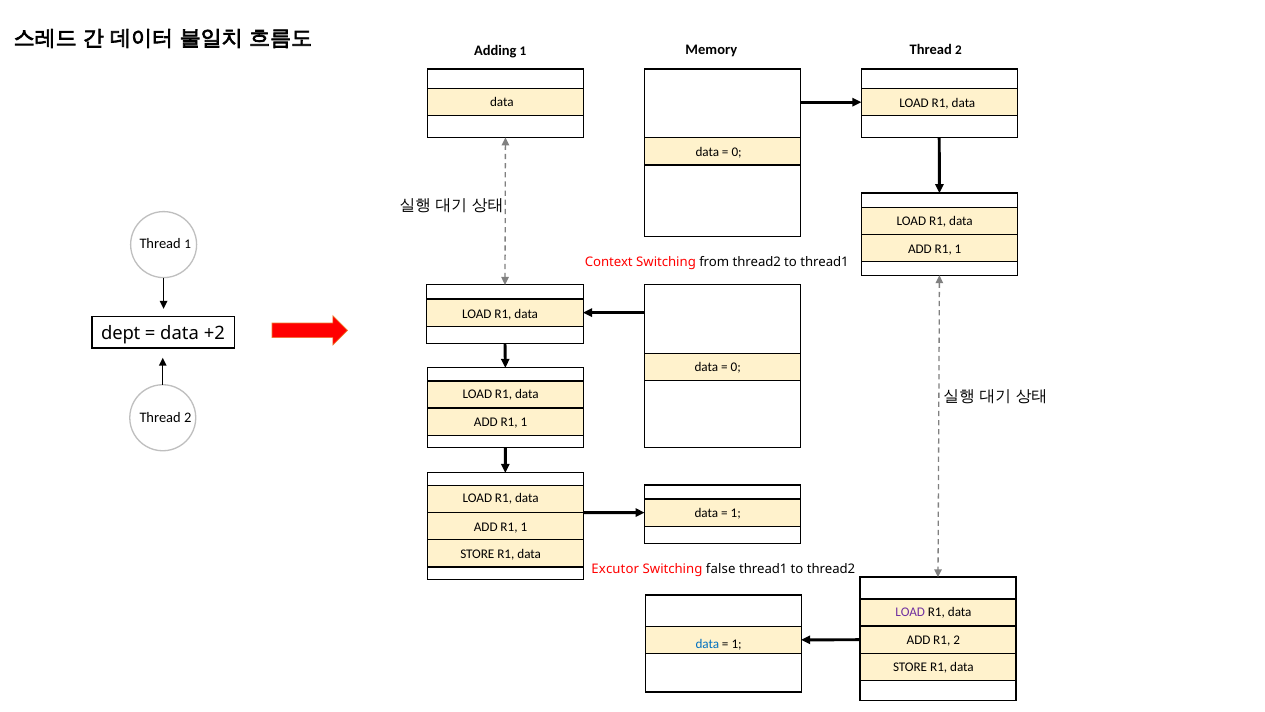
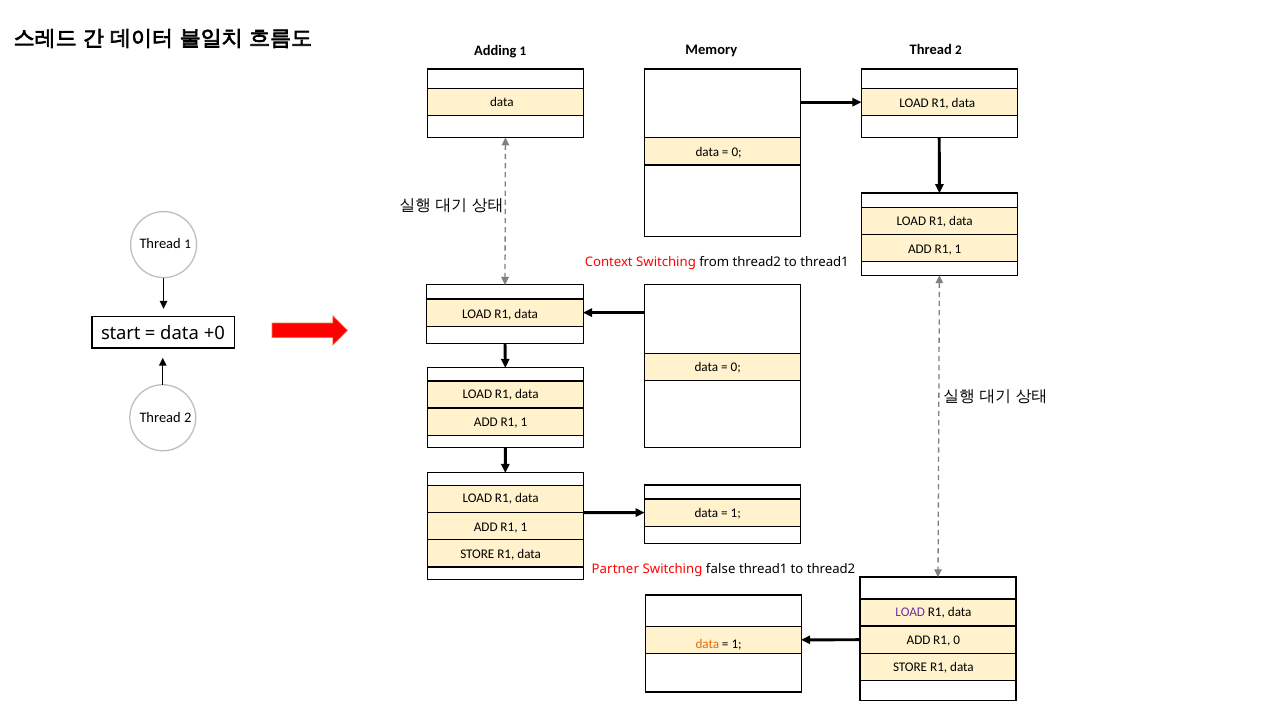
dept: dept -> start
+2: +2 -> +0
Excutor: Excutor -> Partner
R1 2: 2 -> 0
data at (707, 644) colour: blue -> orange
